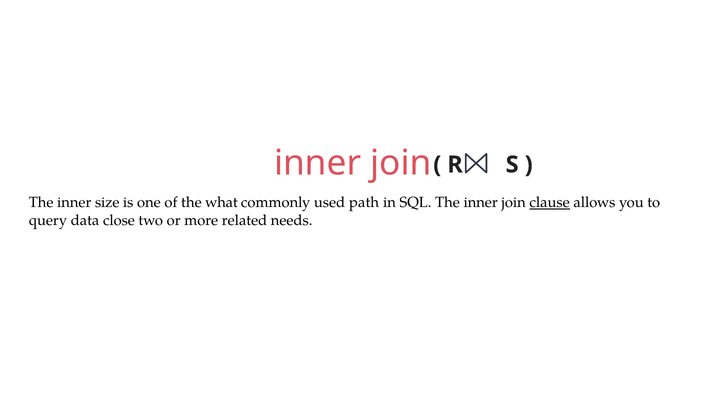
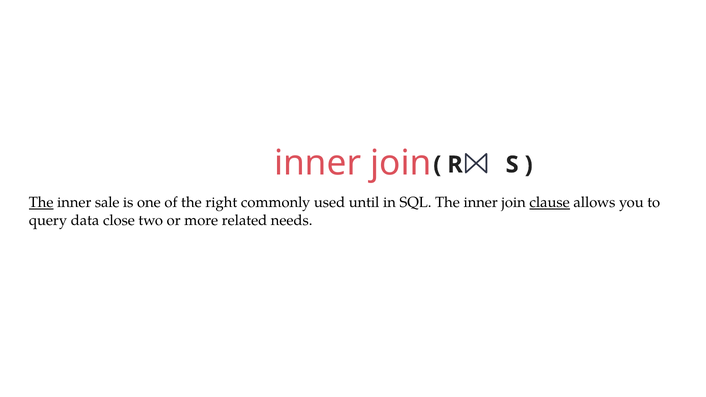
The at (41, 203) underline: none -> present
size: size -> sale
what: what -> right
path: path -> until
